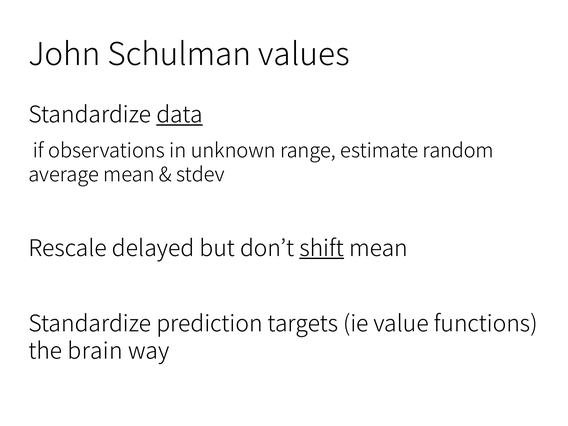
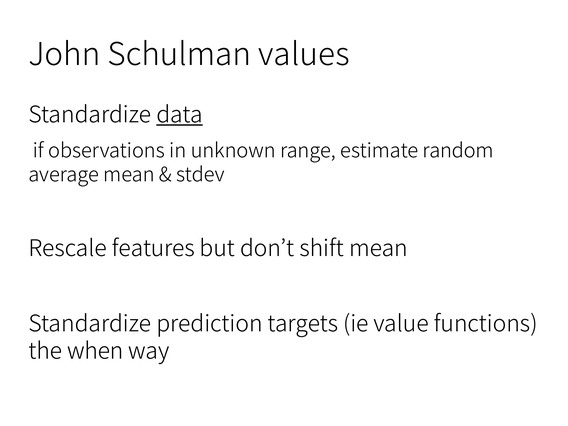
delayed: delayed -> features
shift underline: present -> none
brain: brain -> when
